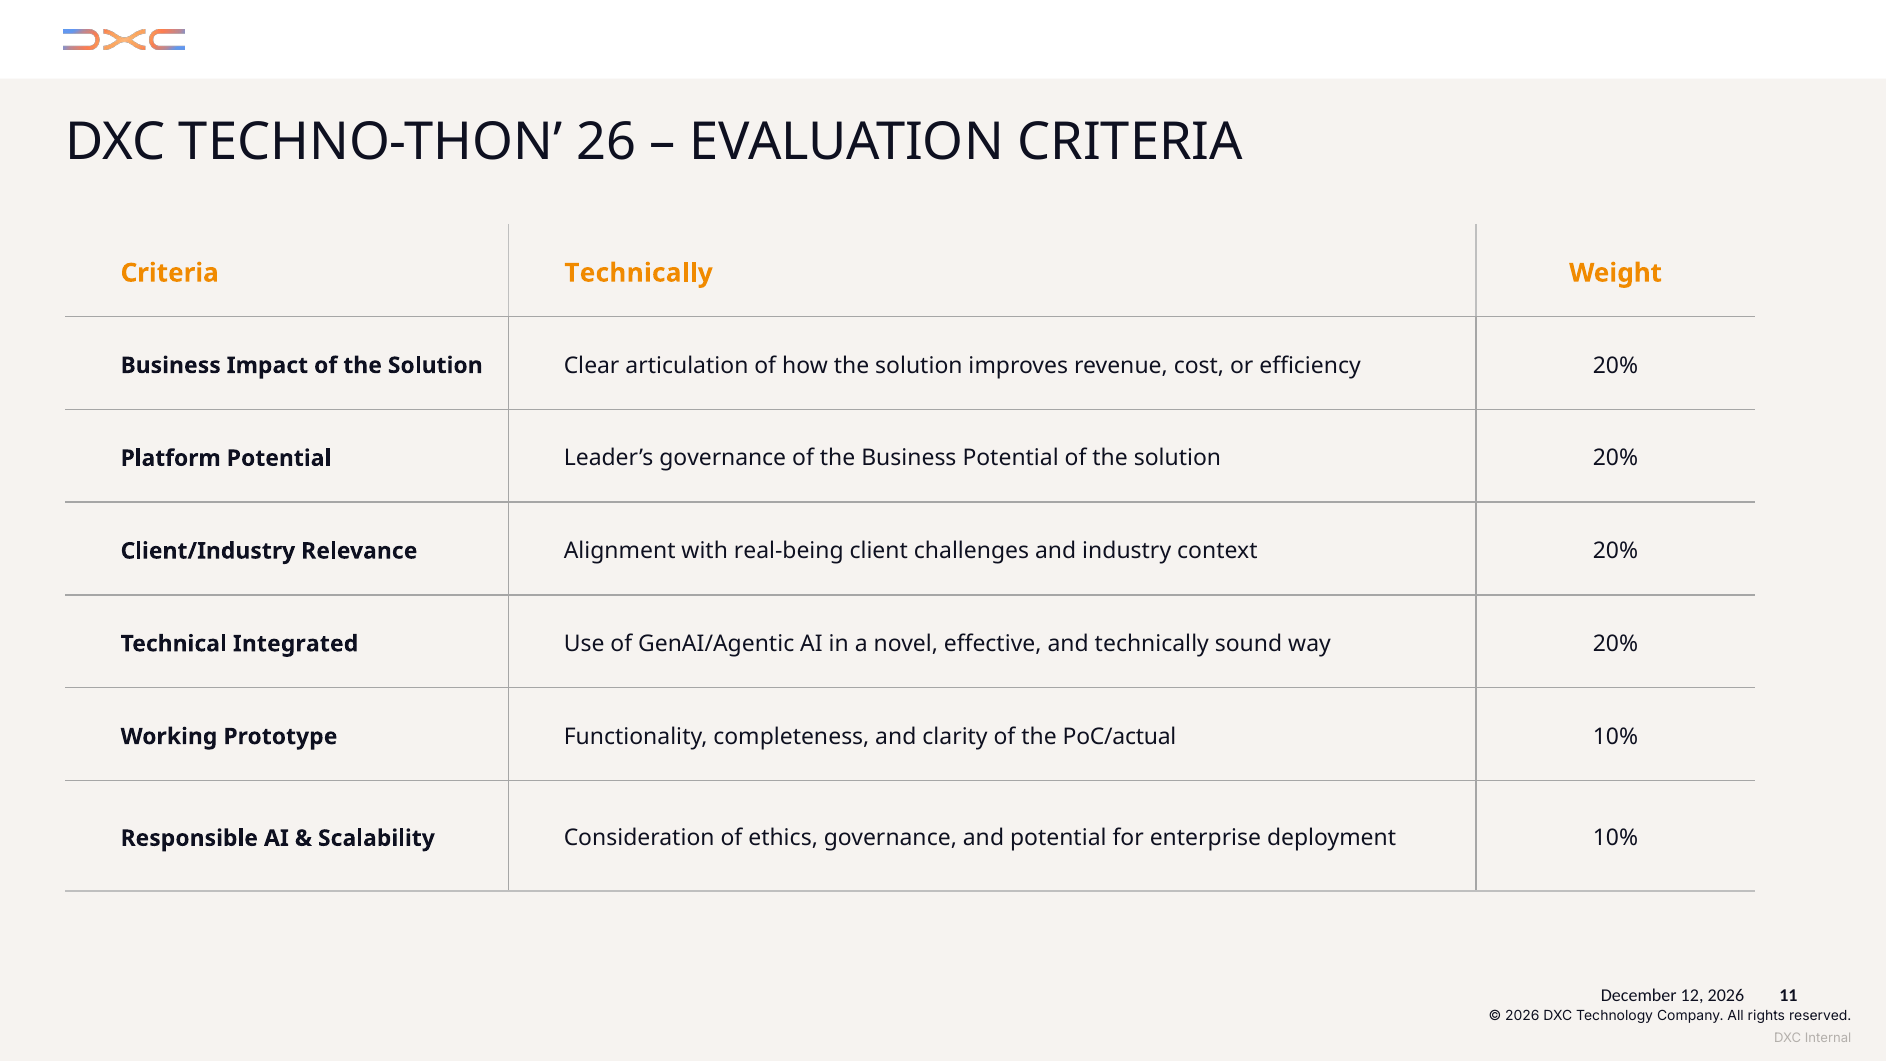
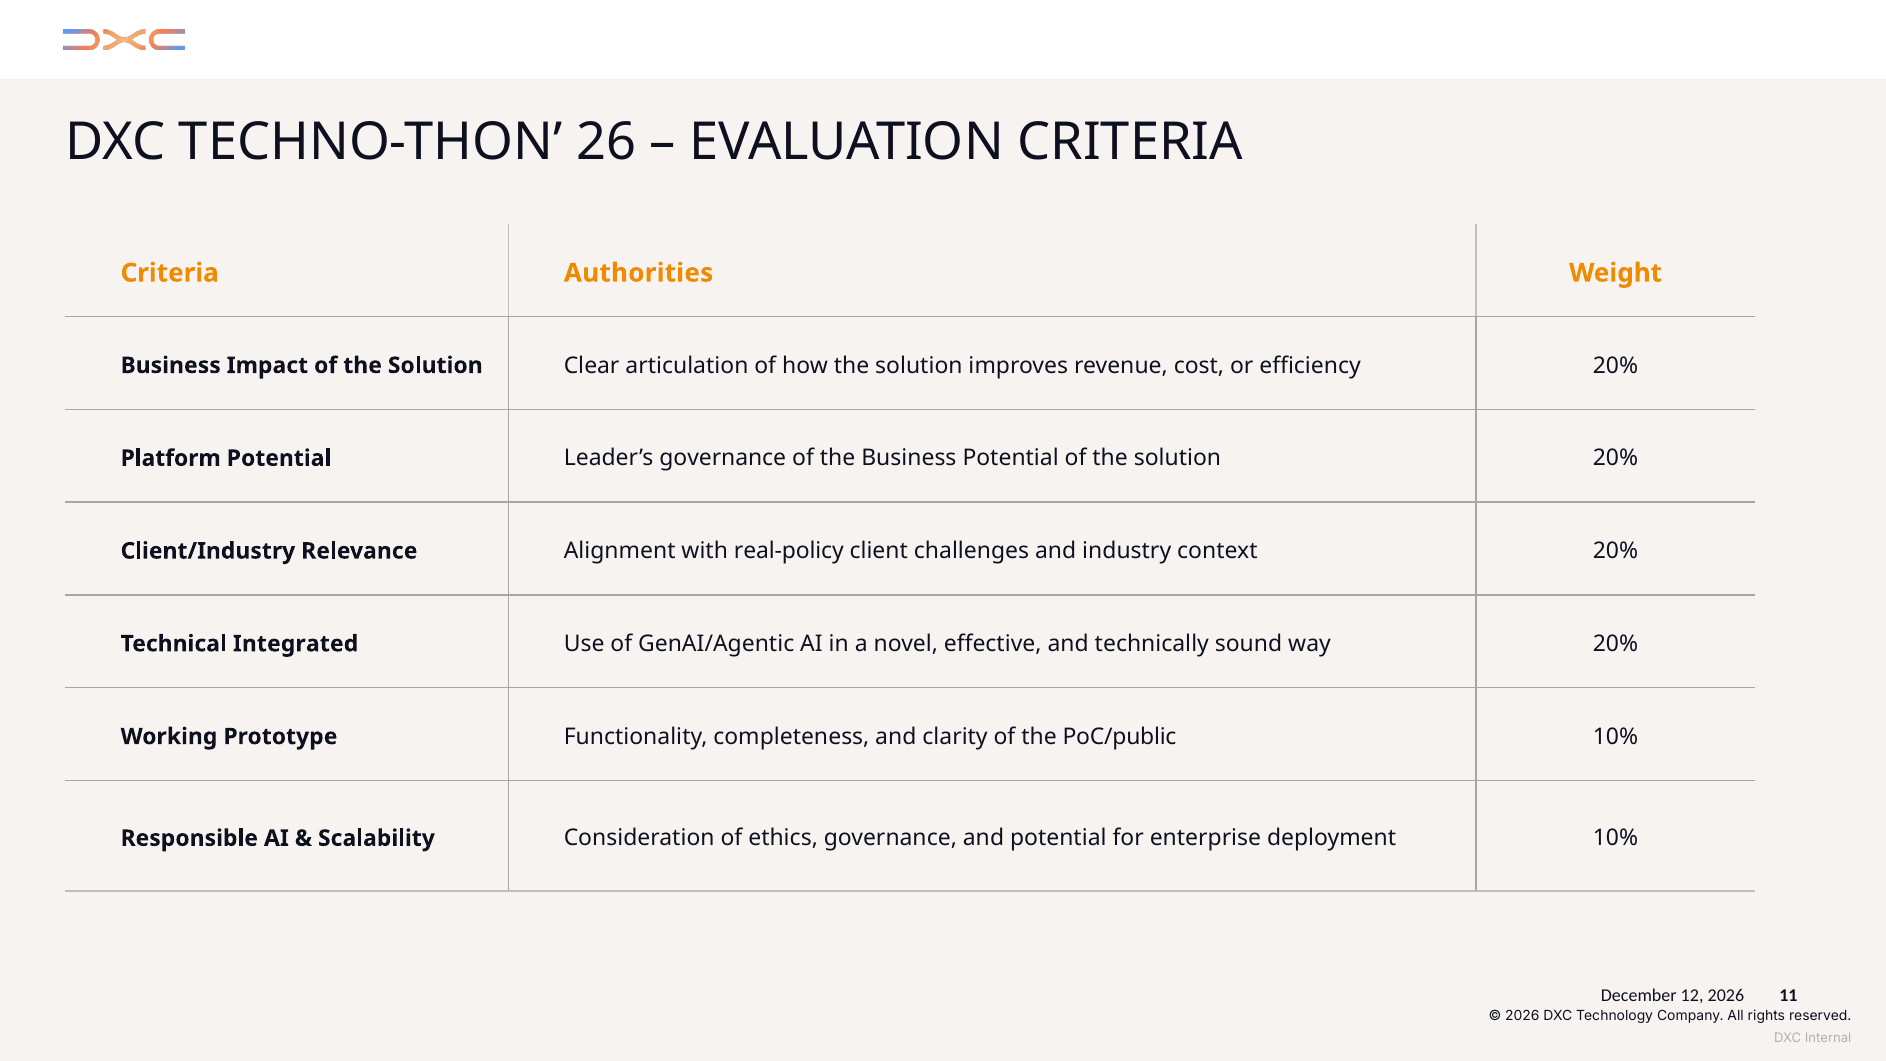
Criteria Technically: Technically -> Authorities
real-being: real-being -> real-policy
PoC/actual: PoC/actual -> PoC/public
